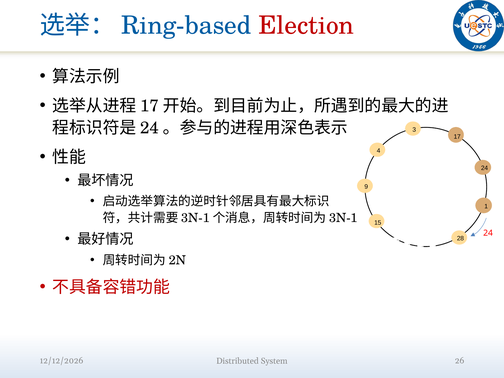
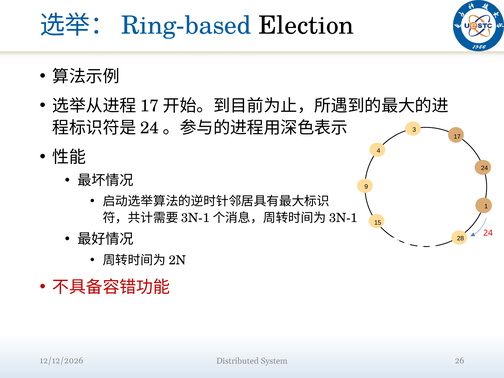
Election colour: red -> black
